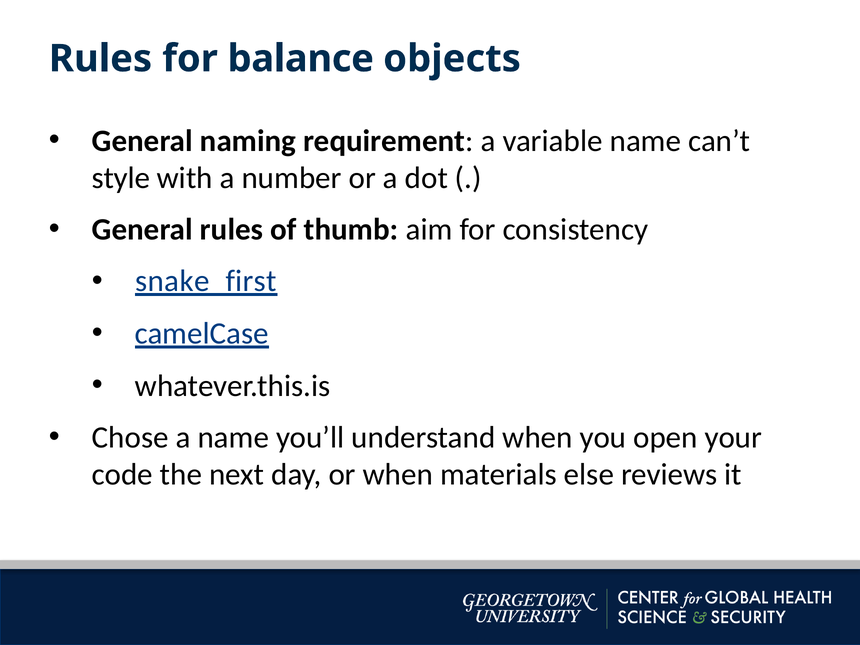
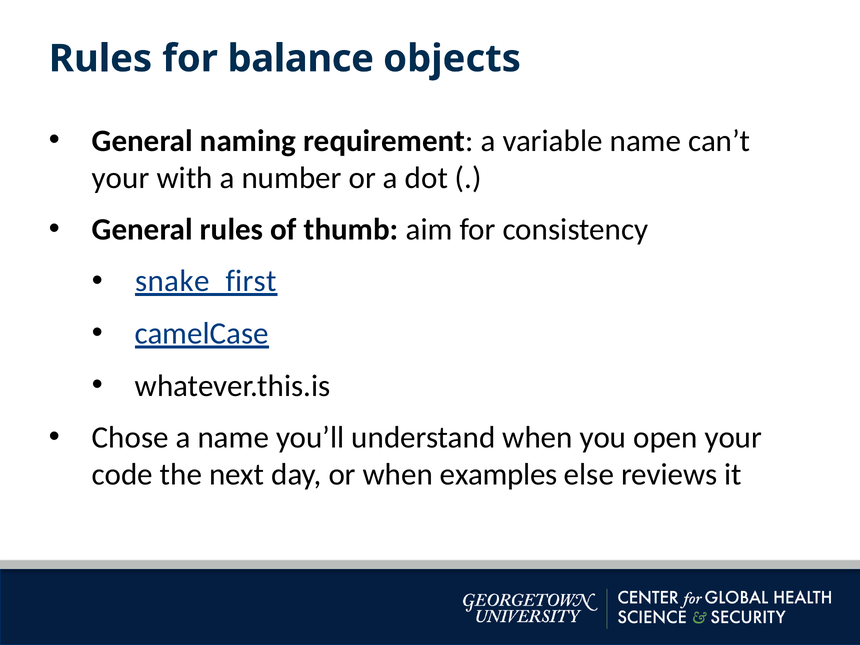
style at (121, 178): style -> your
materials: materials -> examples
